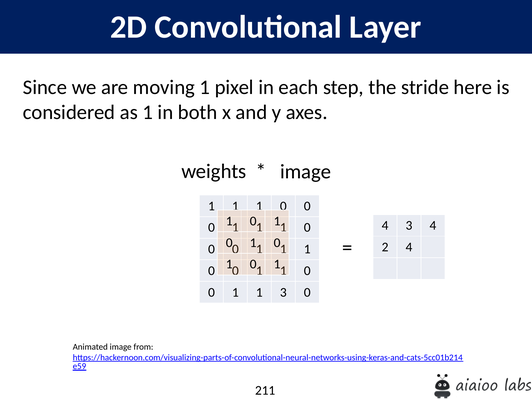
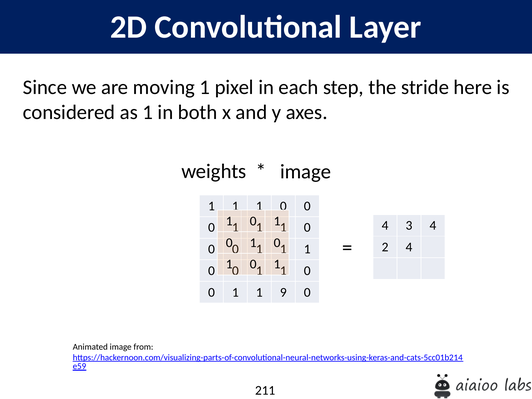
1 3: 3 -> 9
